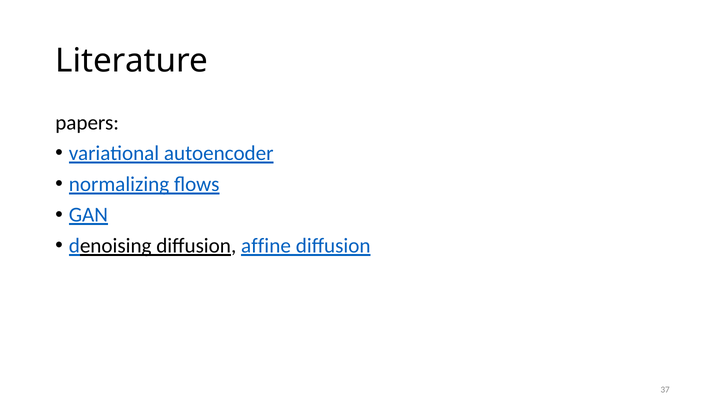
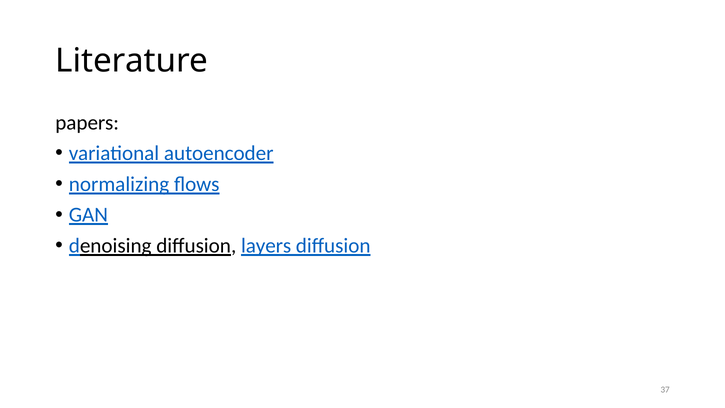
affine: affine -> layers
